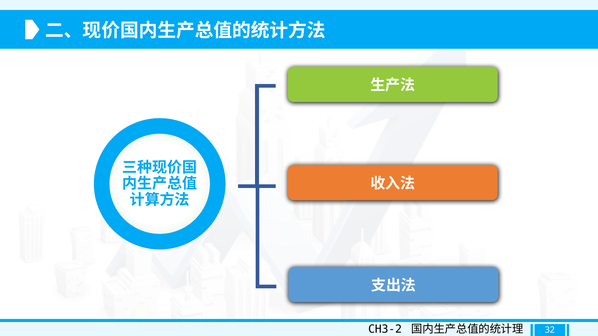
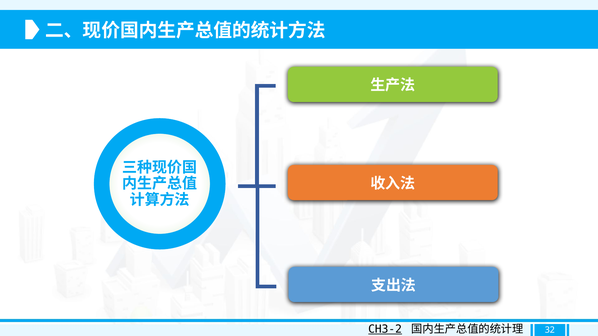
CH3-2 underline: none -> present
